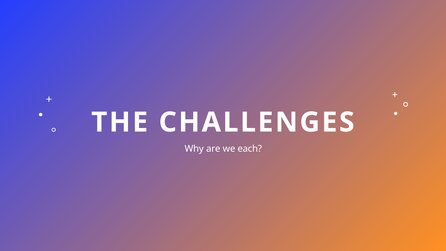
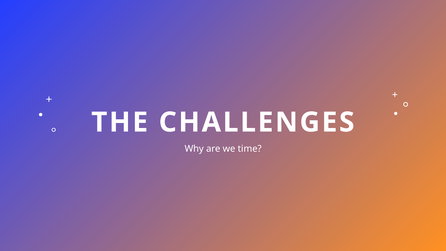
each: each -> time
